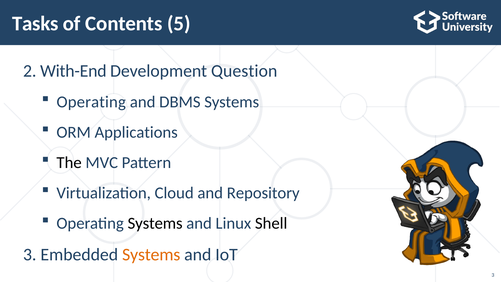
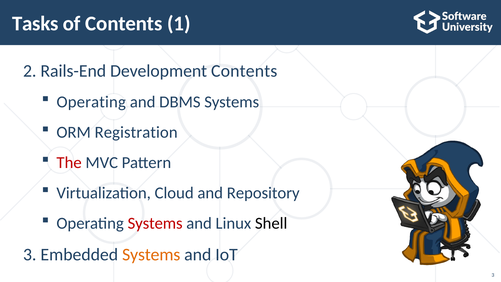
5: 5 -> 1
With-End: With-End -> Rails-End
Development Question: Question -> Contents
Applications: Applications -> Registration
The colour: black -> red
Systems at (155, 223) colour: black -> red
